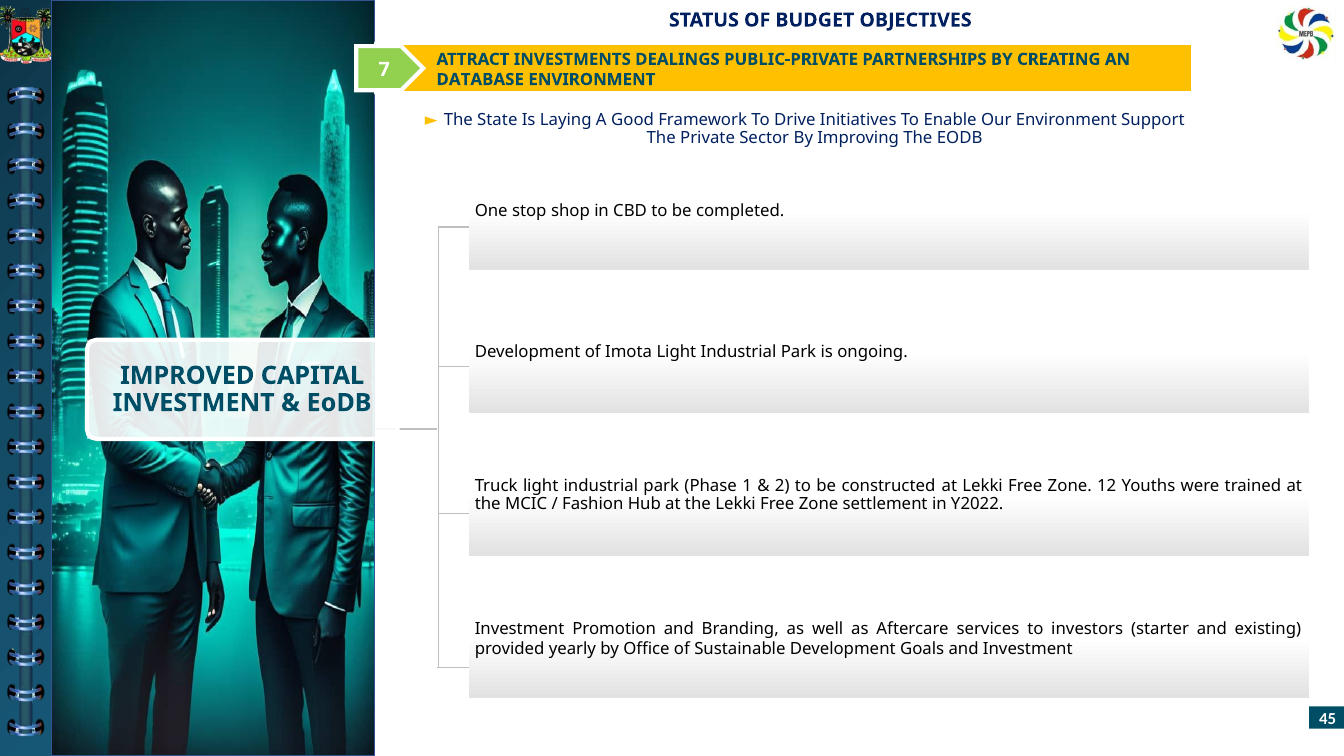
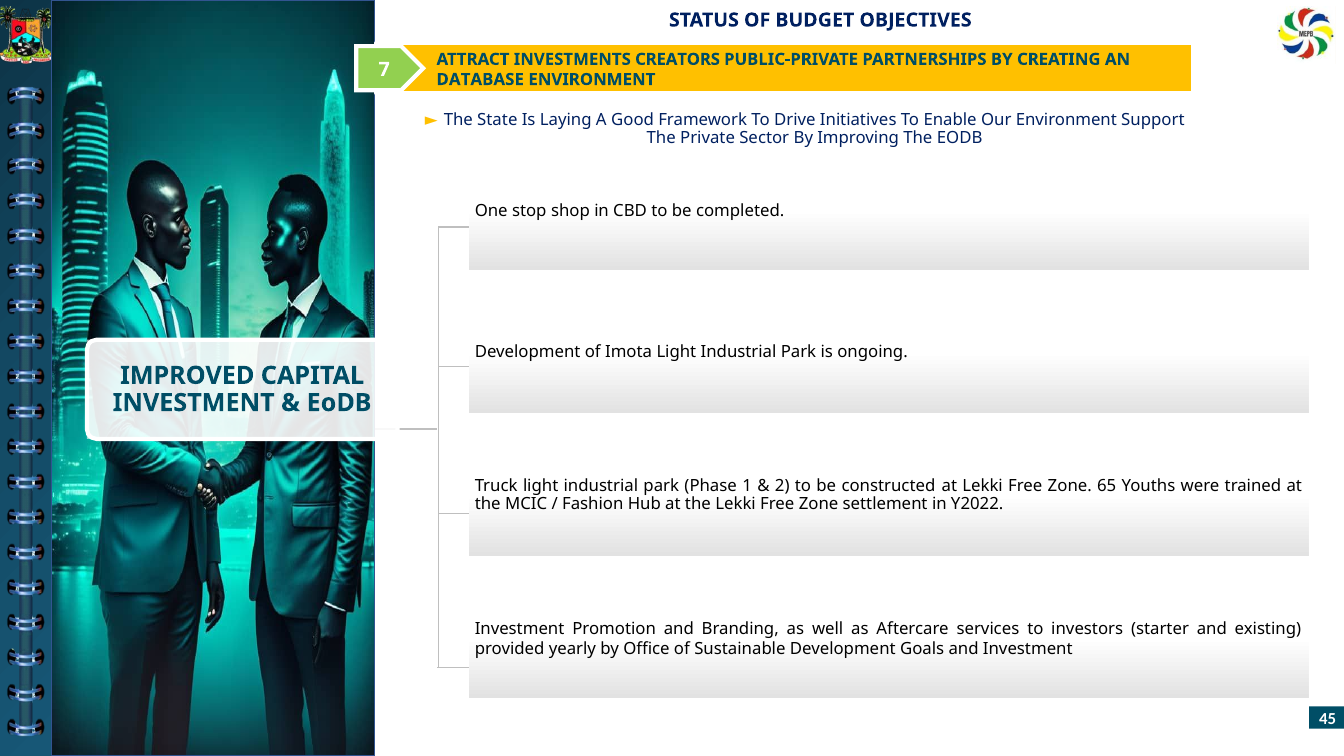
DEALINGS: DEALINGS -> CREATORS
12: 12 -> 65
